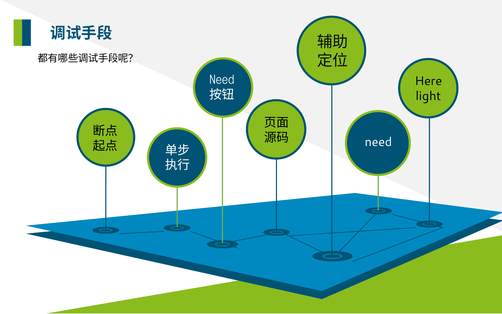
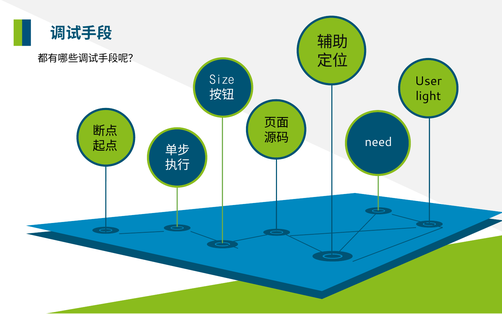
Need at (222, 80): Need -> Size
Here: Here -> User
